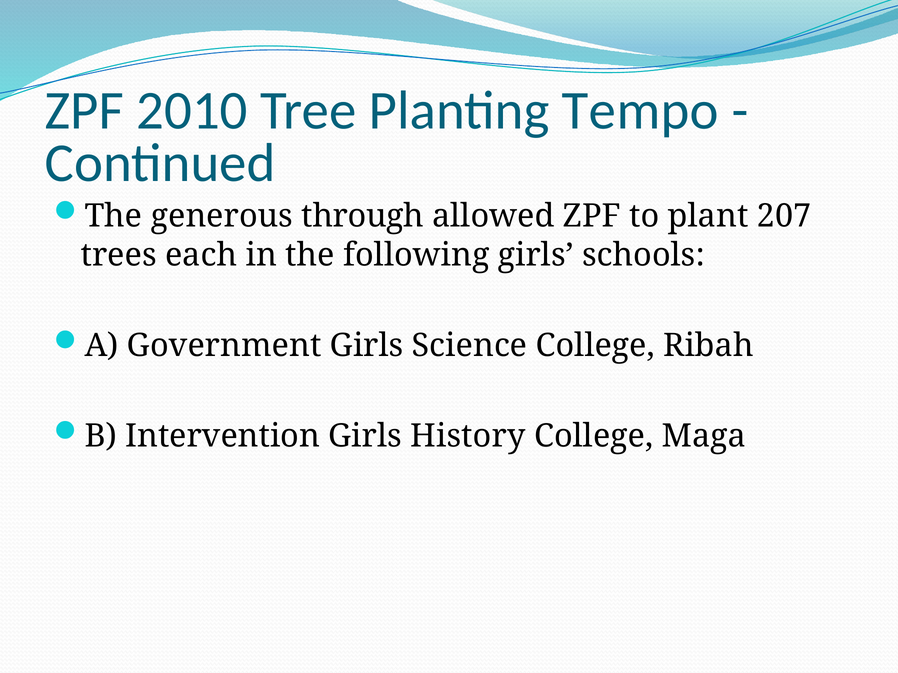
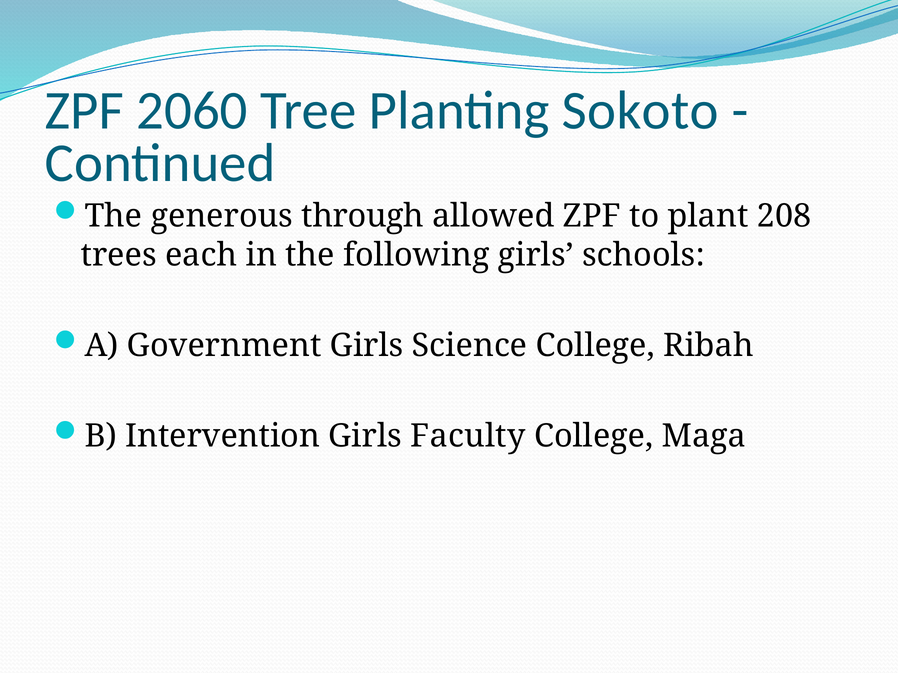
2010: 2010 -> 2060
Tempo: Tempo -> Sokoto
207: 207 -> 208
History: History -> Faculty
